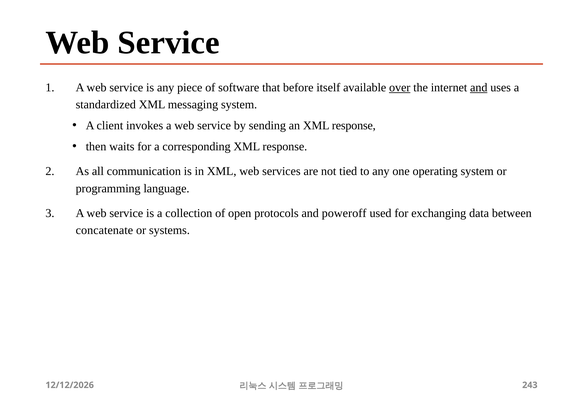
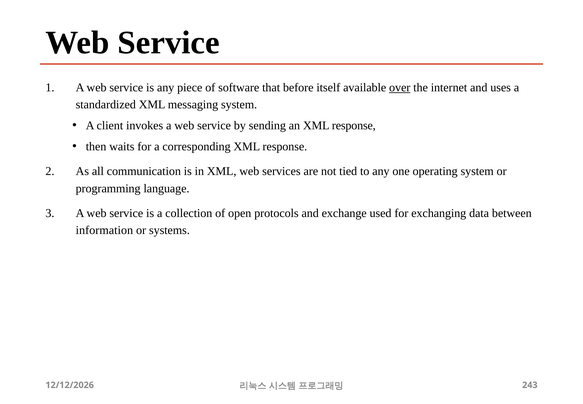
and at (479, 87) underline: present -> none
poweroff: poweroff -> exchange
concatenate: concatenate -> information
